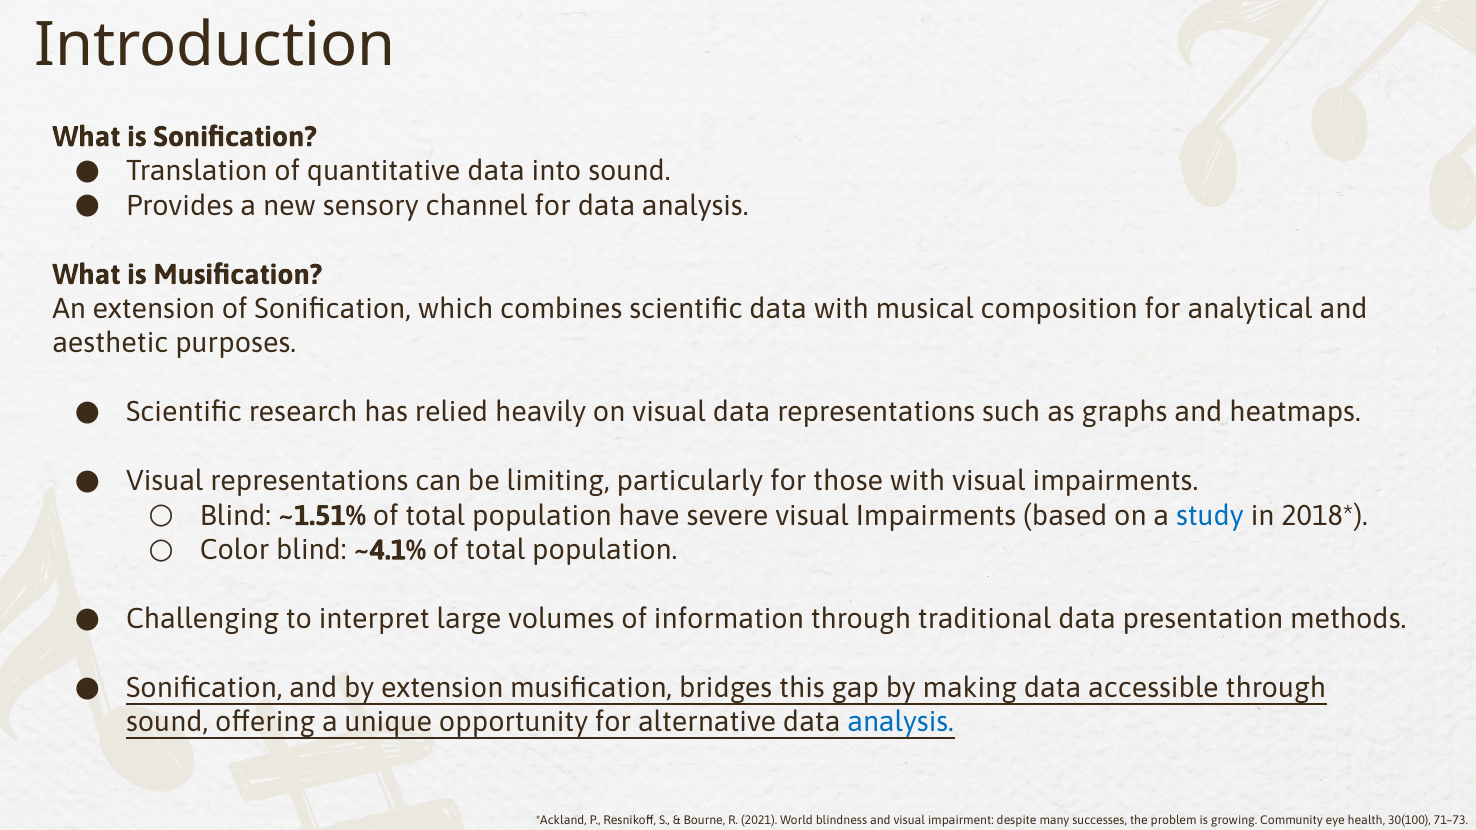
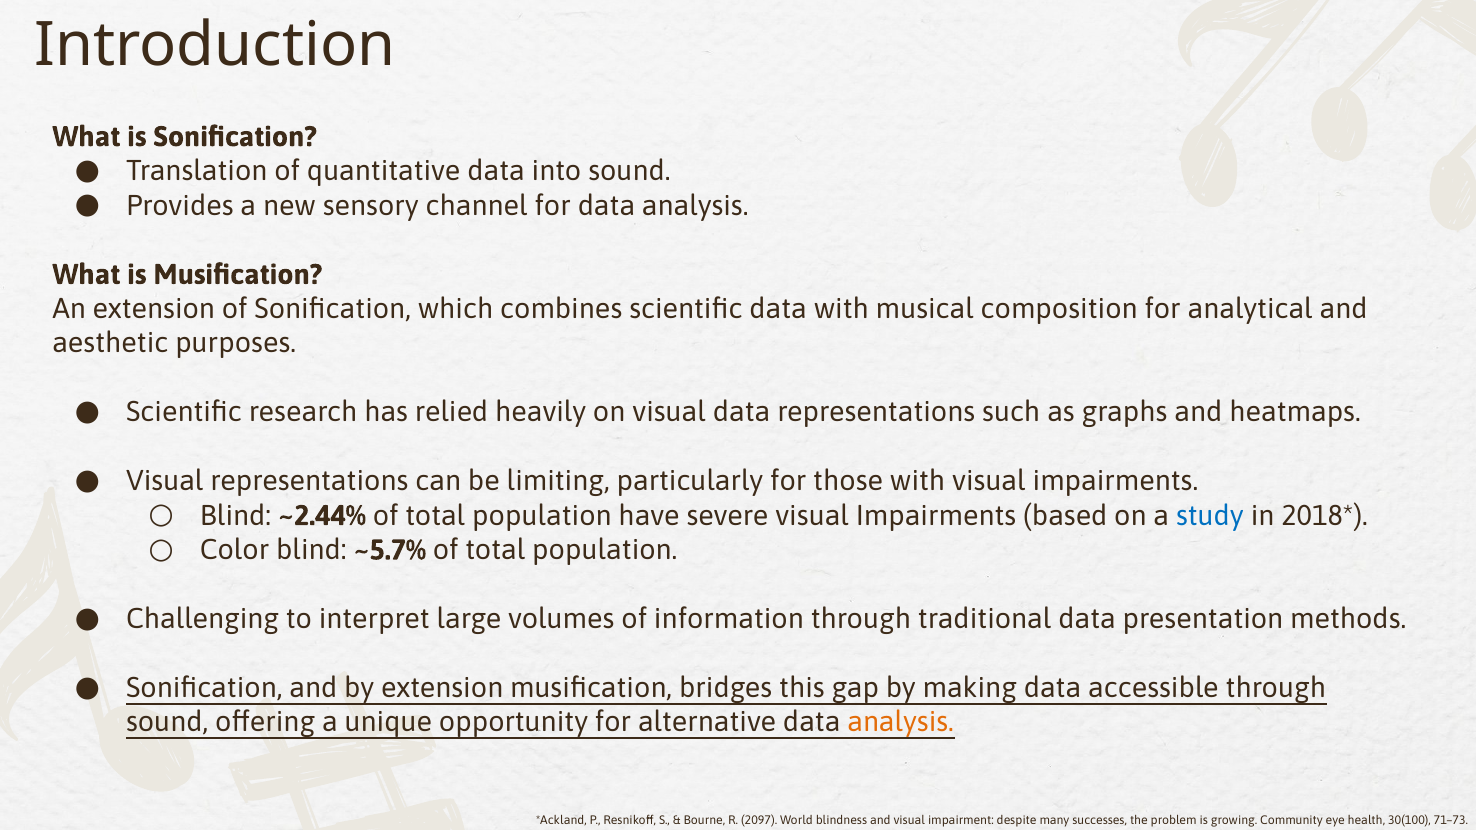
~1.51%: ~1.51% -> ~2.44%
~4.1%: ~4.1% -> ~5.7%
analysis at (901, 723) colour: blue -> orange
2021: 2021 -> 2097
